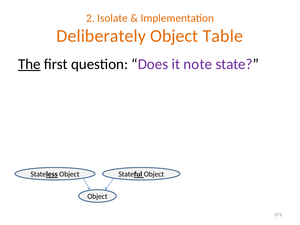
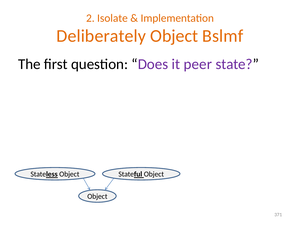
Table: Table -> Bslmf
The underline: present -> none
note: note -> peer
